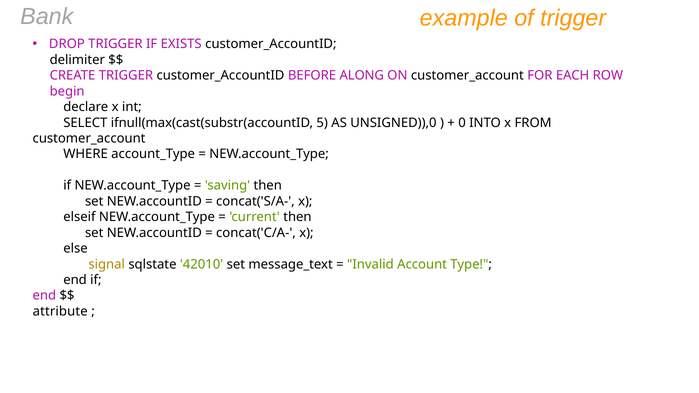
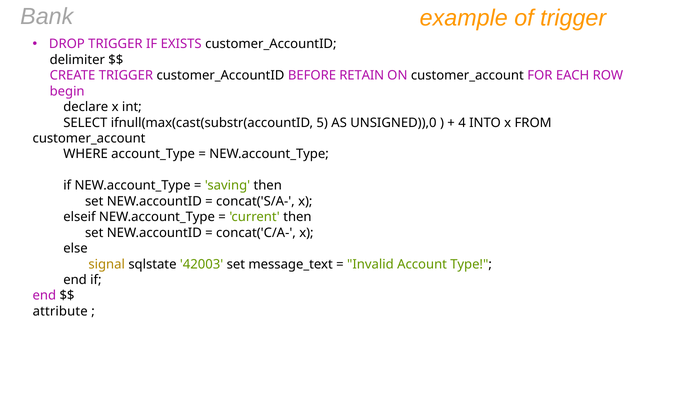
ALONG: ALONG -> RETAIN
0: 0 -> 4
42010: 42010 -> 42003
